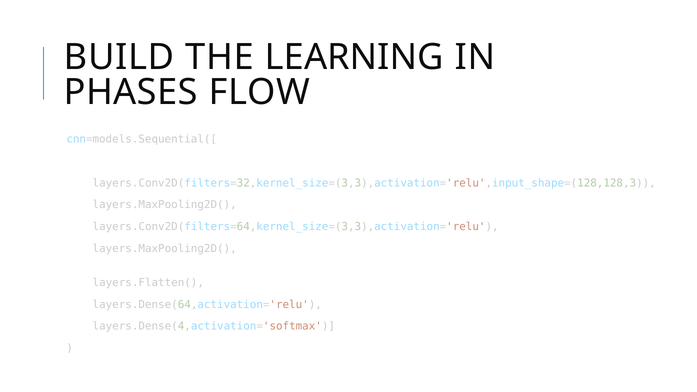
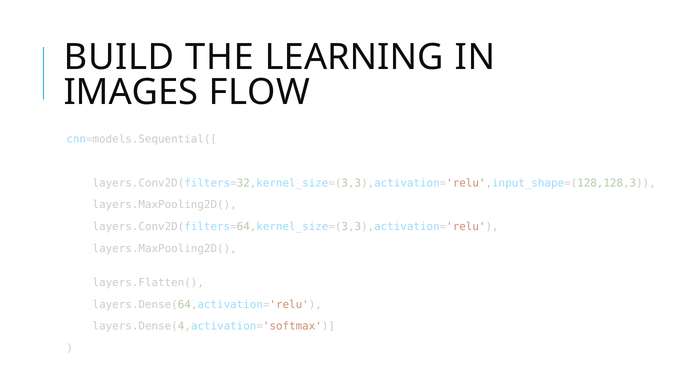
PHASES: PHASES -> IMAGES
